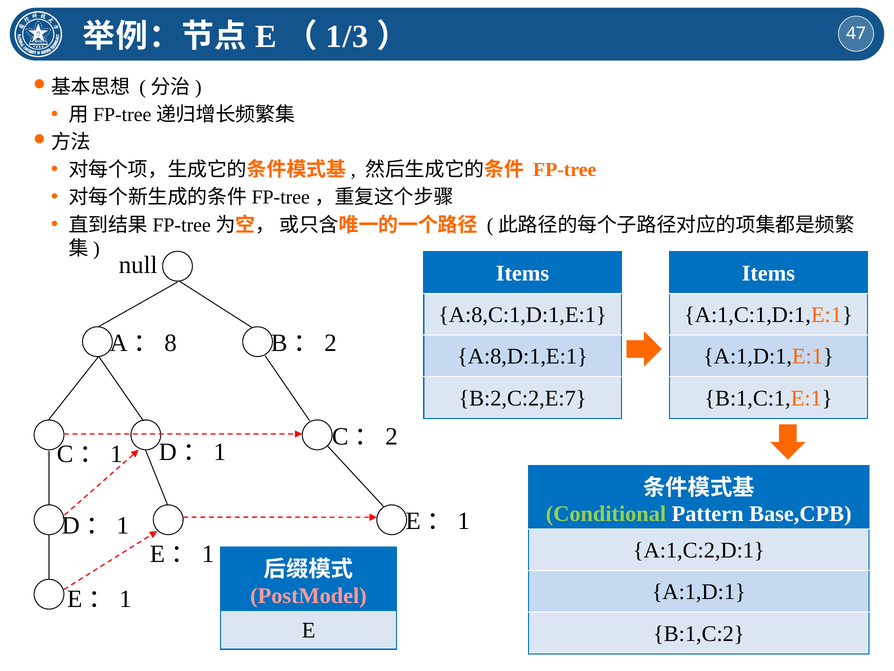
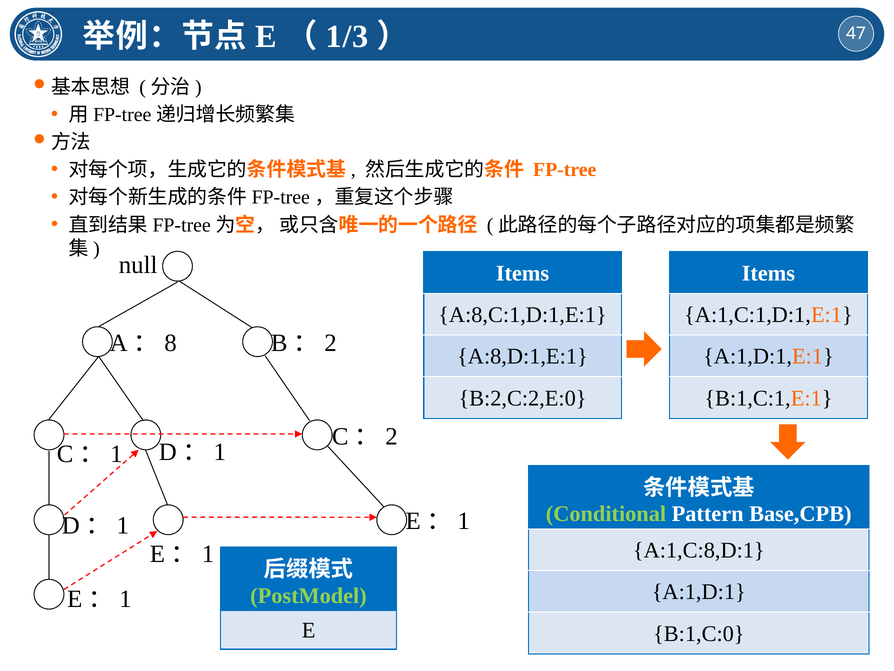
B:2,C:2,E:7: B:2,C:2,E:7 -> B:2,C:2,E:0
A:1,C:2,D:1: A:1,C:2,D:1 -> A:1,C:8,D:1
PostModel colour: pink -> light green
B:1,C:2: B:1,C:2 -> B:1,C:0
